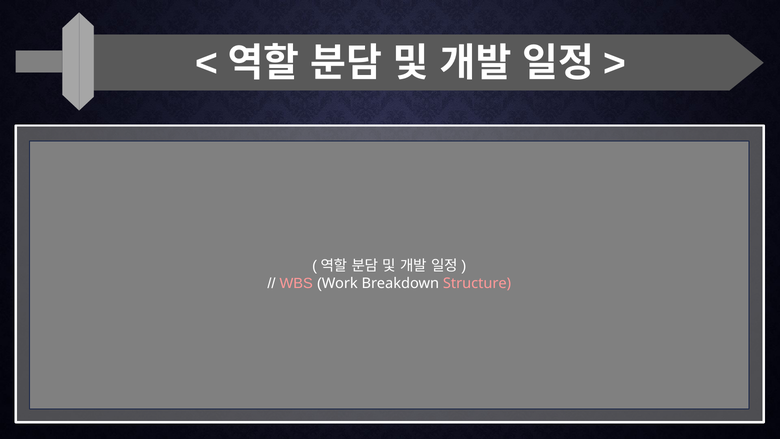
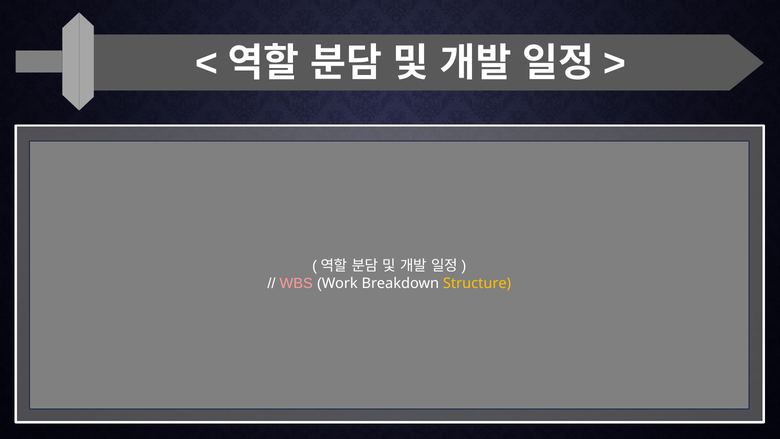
Structure colour: pink -> yellow
